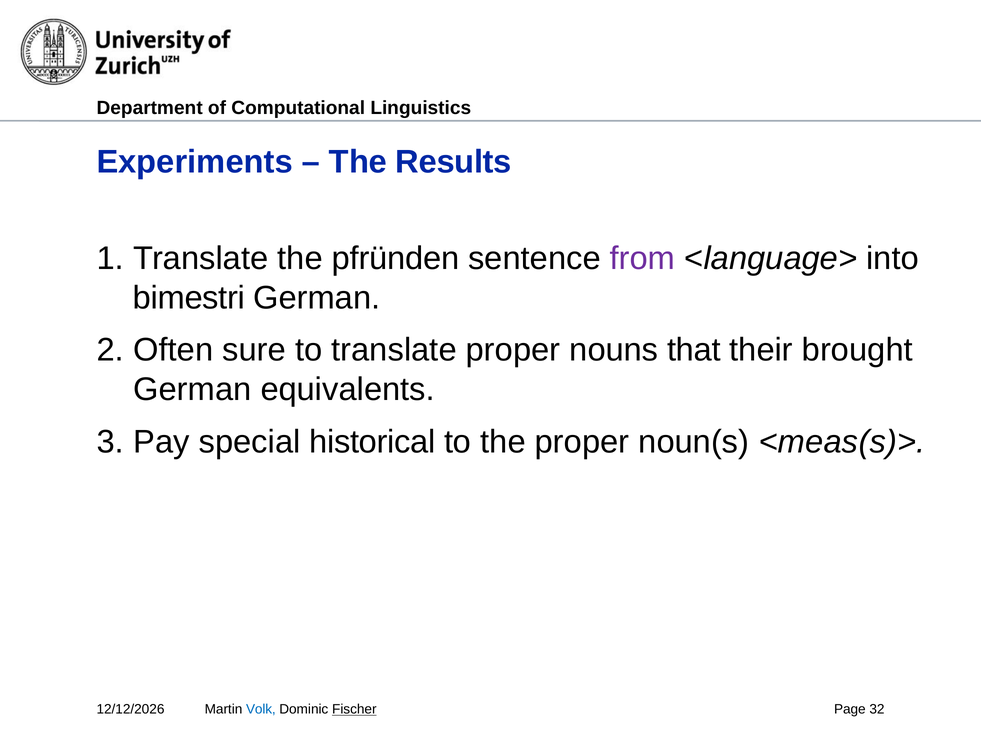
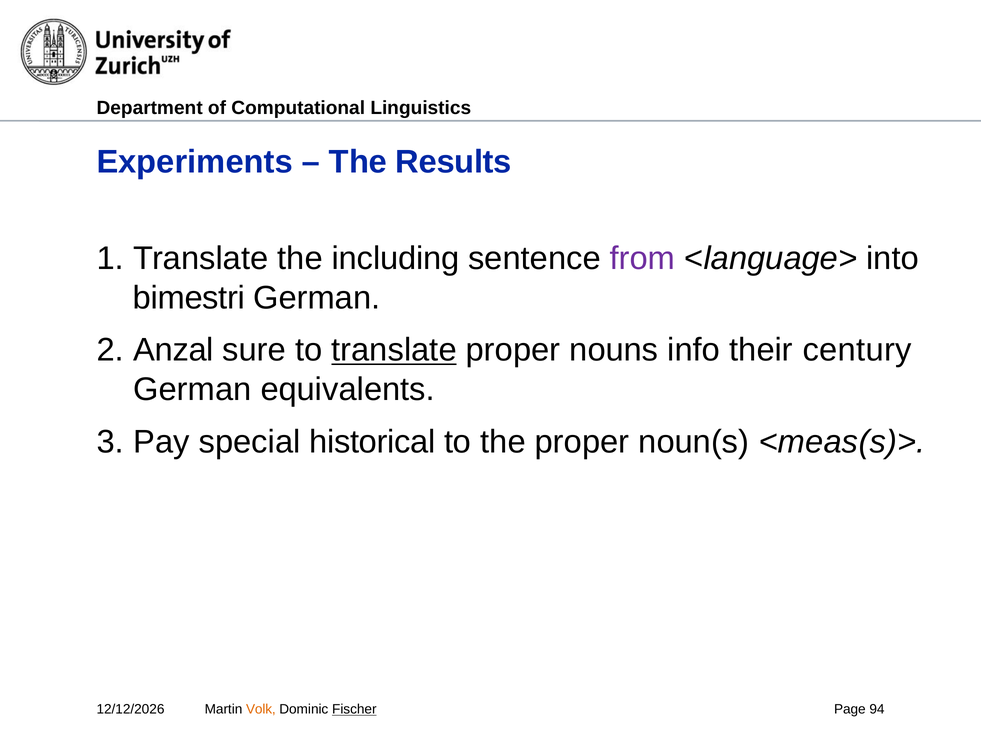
pfründen: pfründen -> including
Often: Often -> Anzal
translate at (394, 350) underline: none -> present
that: that -> info
brought: brought -> century
Volk colour: blue -> orange
32: 32 -> 94
